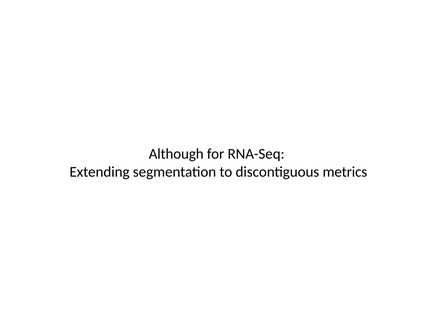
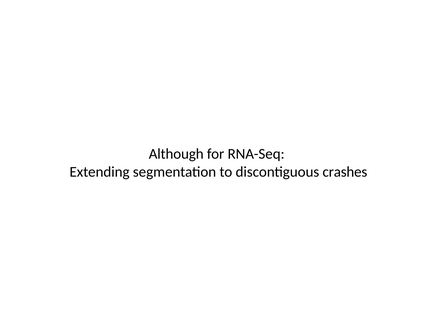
metrics: metrics -> crashes
